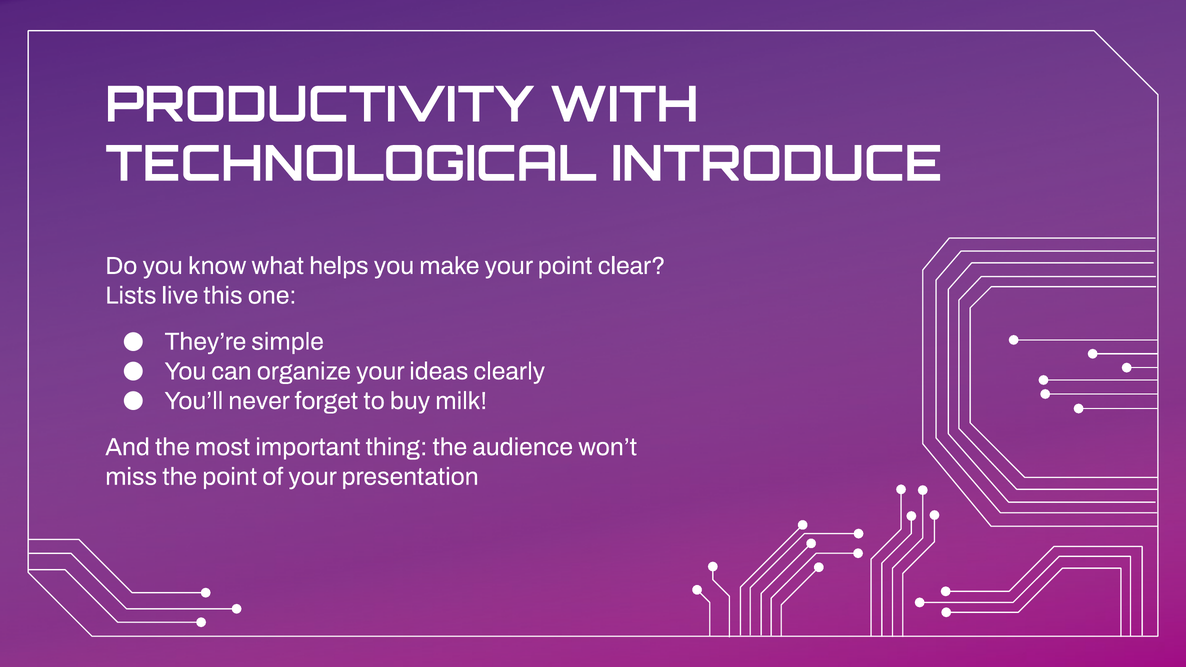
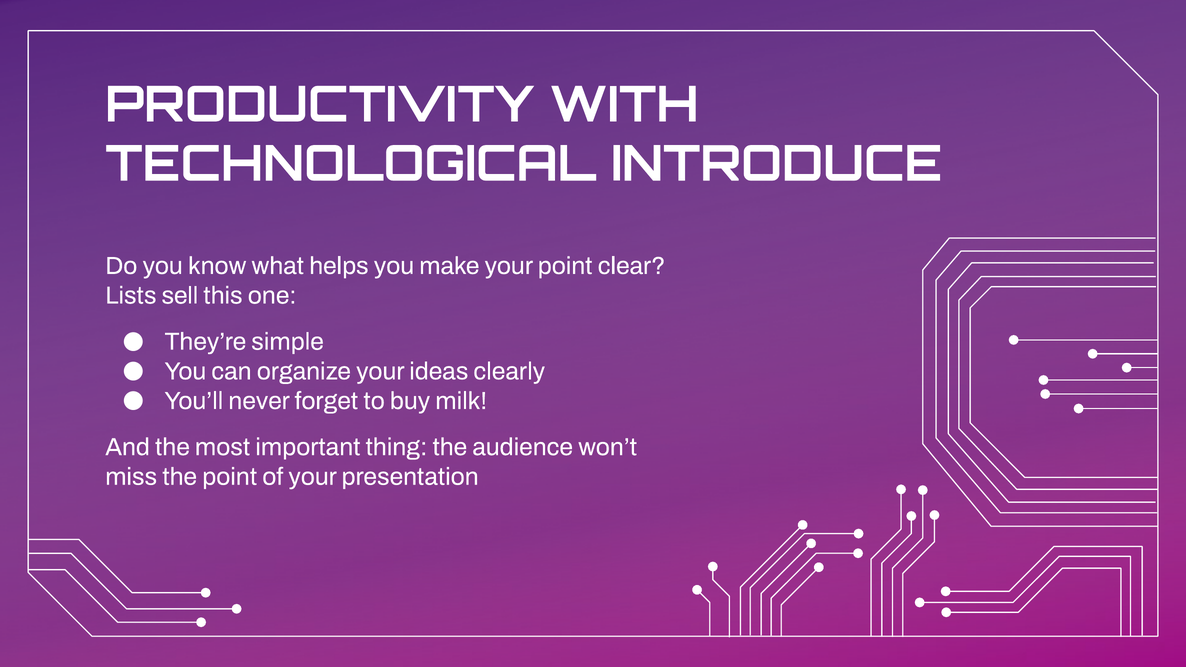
live: live -> sell
